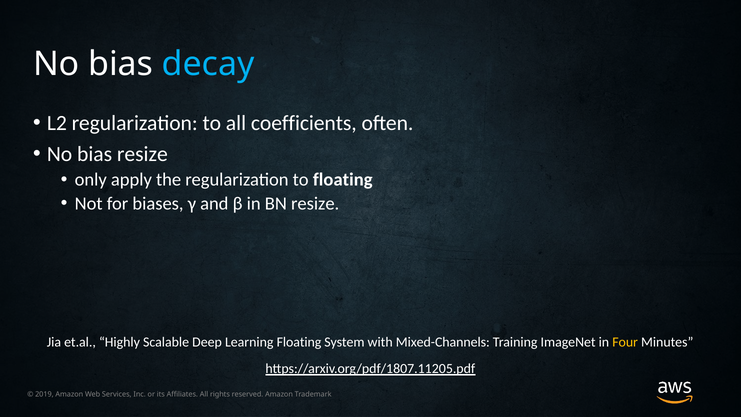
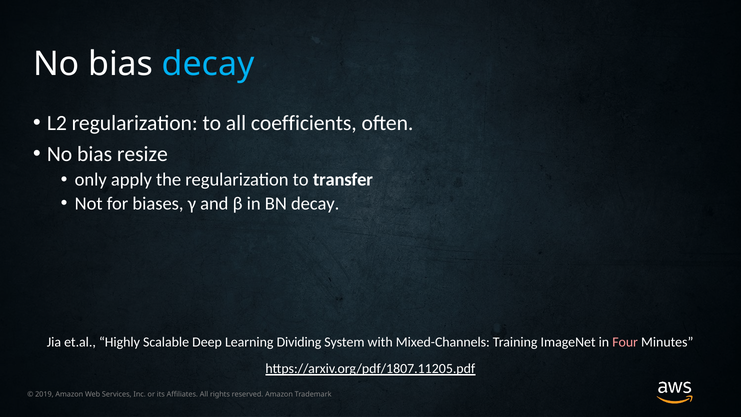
to floating: floating -> transfer
BN resize: resize -> decay
Learning Floating: Floating -> Dividing
Four colour: yellow -> pink
